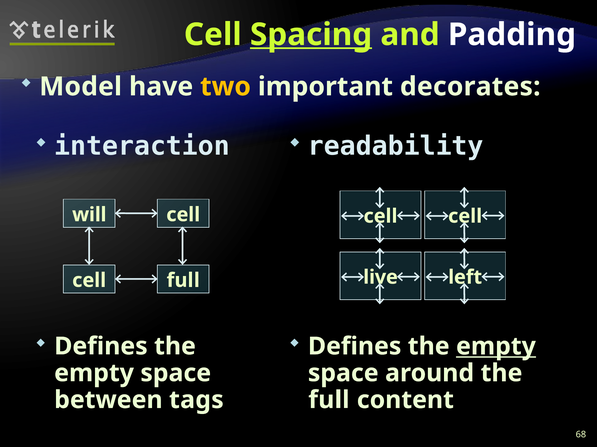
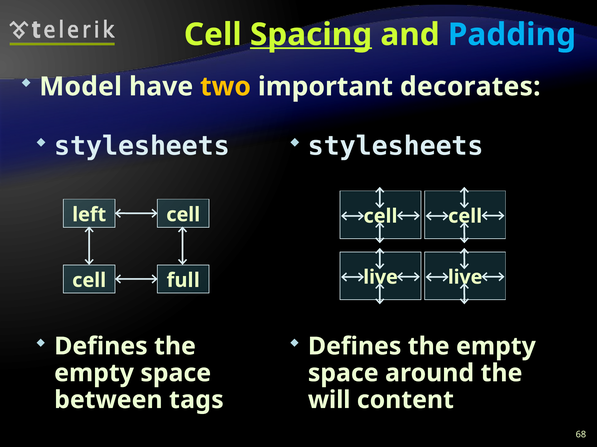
Padding colour: white -> light blue
interaction at (142, 146): interaction -> stylesheets
readability at (396, 146): readability -> stylesheets
will: will -> left
left at (465, 278): left -> live
empty at (496, 347) underline: present -> none
full at (329, 401): full -> will
